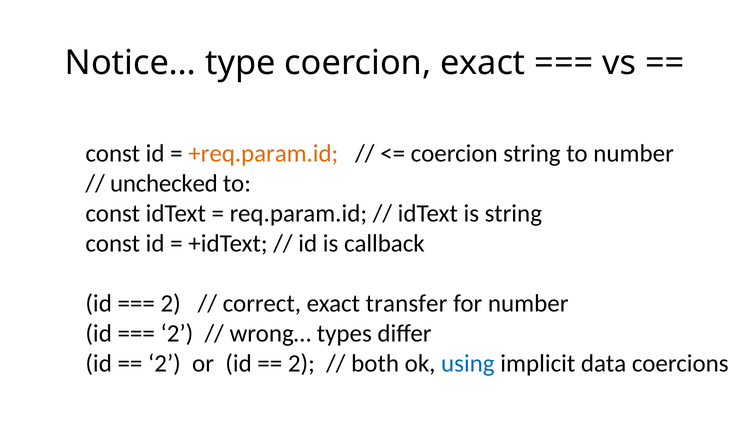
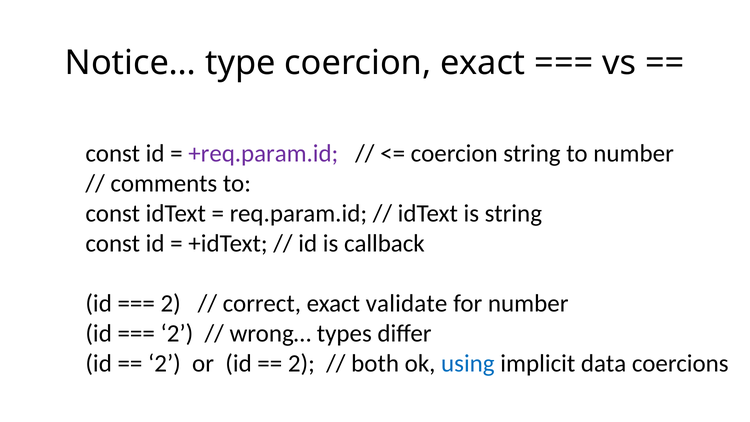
+req.param.id colour: orange -> purple
unchecked: unchecked -> comments
transfer: transfer -> validate
